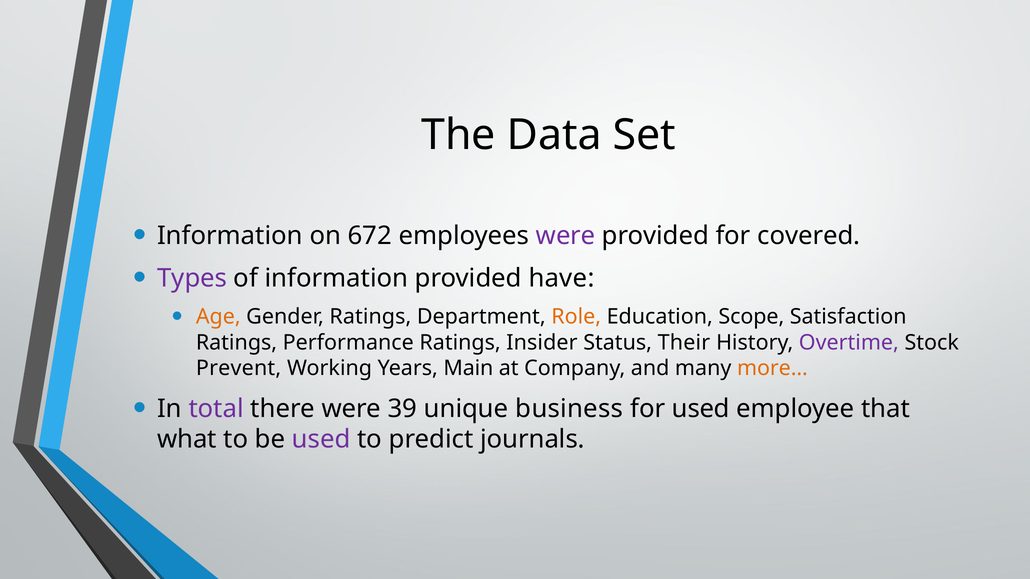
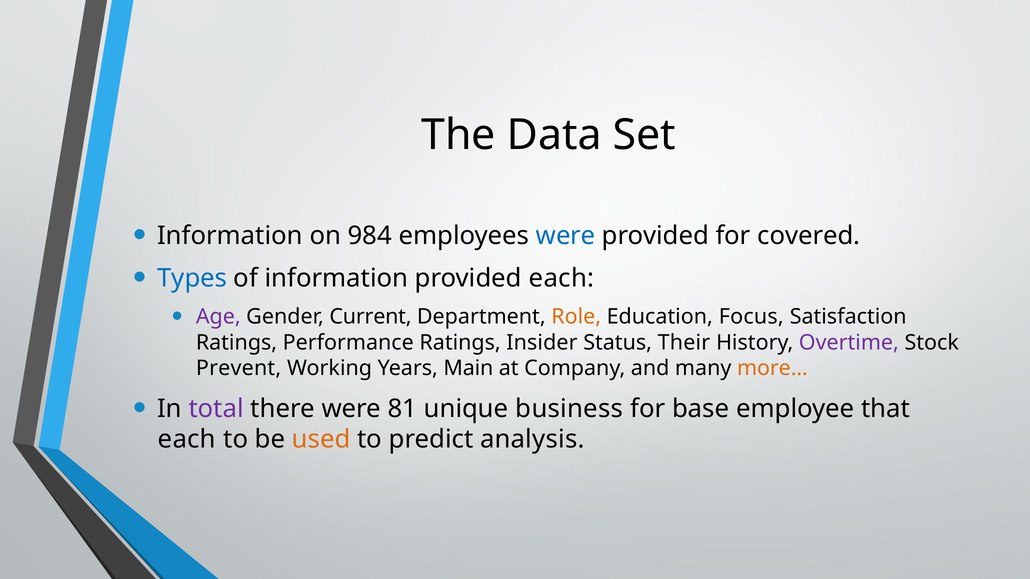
672: 672 -> 984
were at (566, 236) colour: purple -> blue
Types colour: purple -> blue
provided have: have -> each
Age colour: orange -> purple
Gender Ratings: Ratings -> Current
Scope: Scope -> Focus
39: 39 -> 81
for used: used -> base
what at (187, 440): what -> each
used at (321, 440) colour: purple -> orange
journals: journals -> analysis
